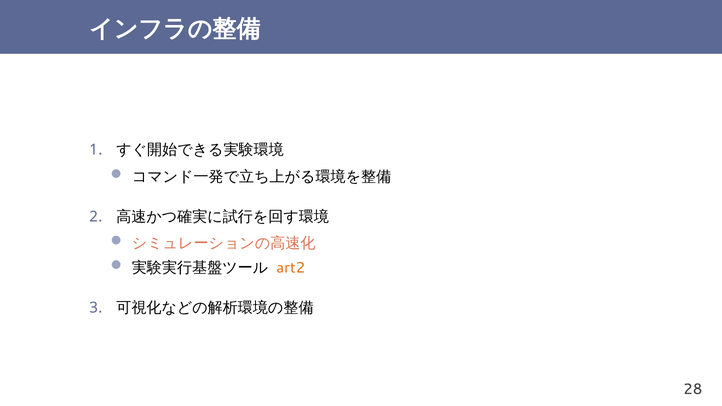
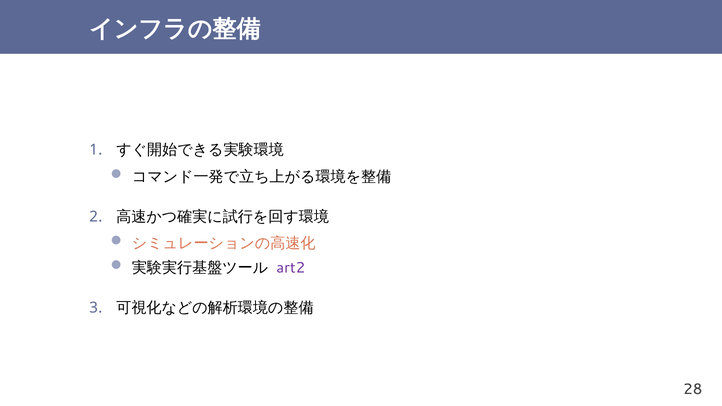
art2 colour: orange -> purple
